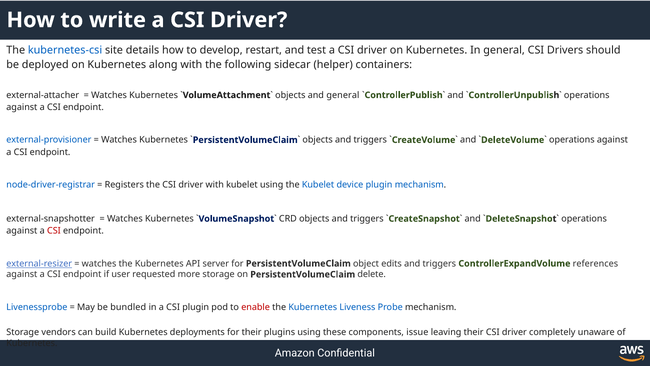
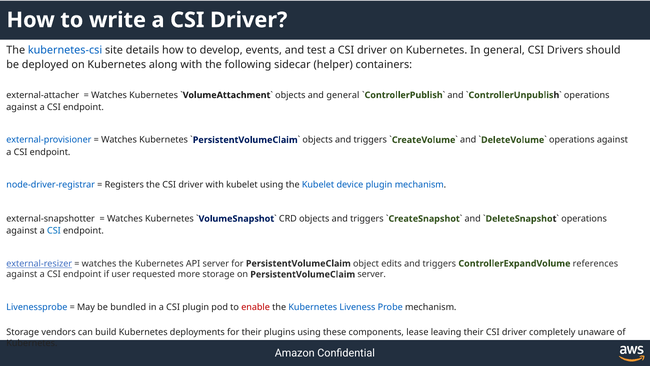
restart: restart -> events
CSI at (54, 231) colour: red -> blue
PersistentVolumeClaim delete: delete -> server
issue: issue -> lease
